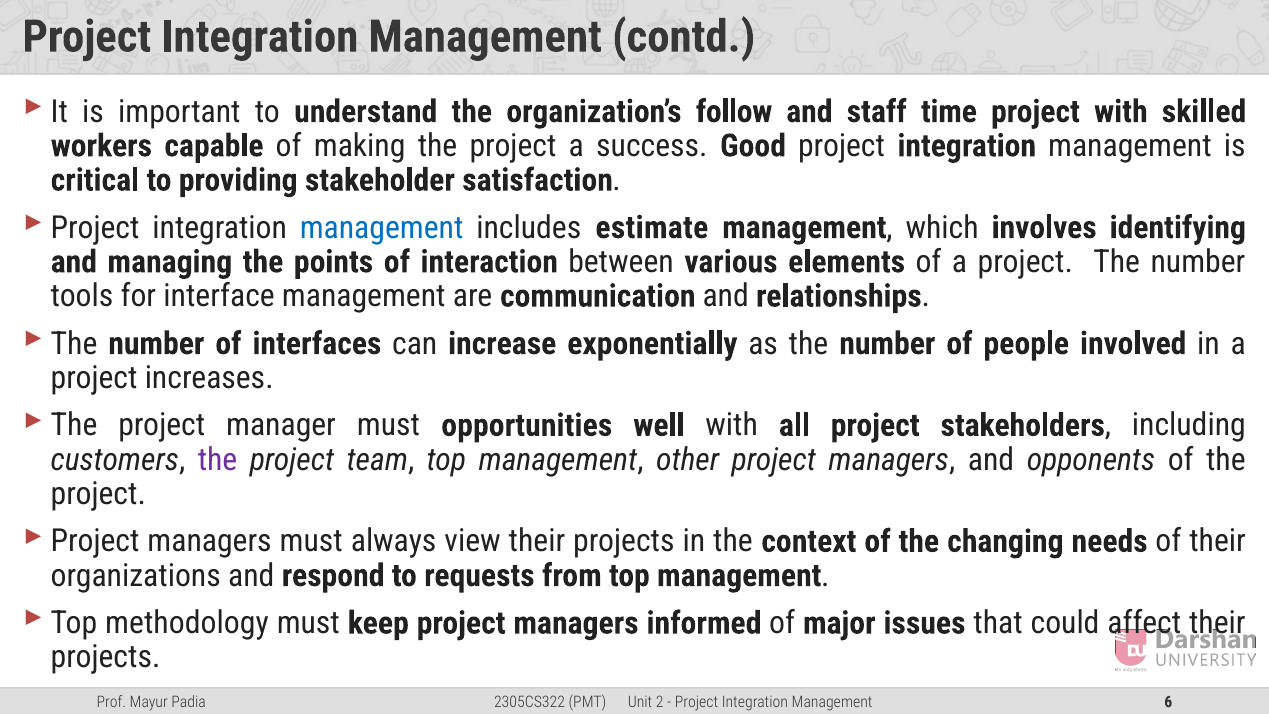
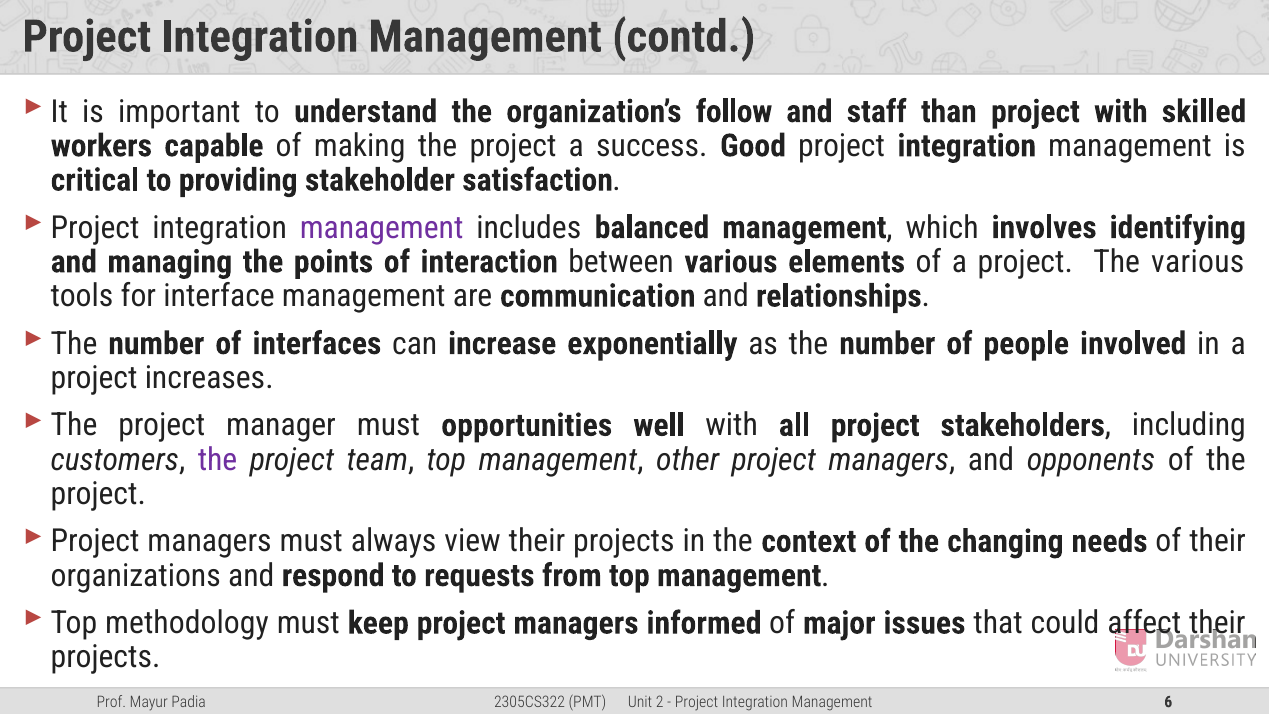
time: time -> than
management at (382, 228) colour: blue -> purple
estimate: estimate -> balanced
project The number: number -> various
